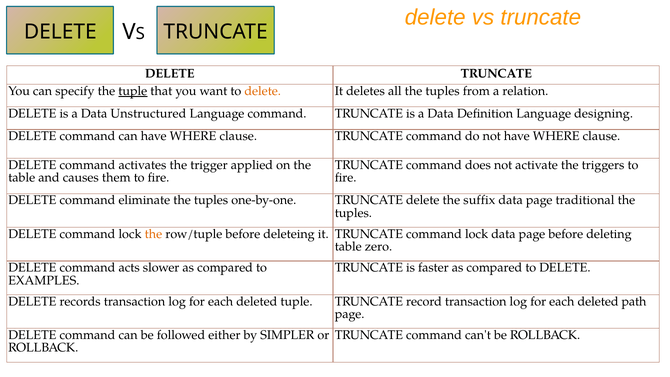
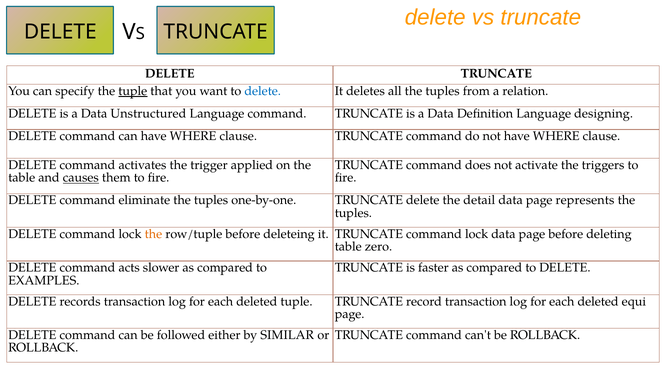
delete at (263, 91) colour: orange -> blue
causes underline: none -> present
suffix: suffix -> detail
traditional: traditional -> represents
path: path -> equi
SIMPLER: SIMPLER -> SIMILAR
